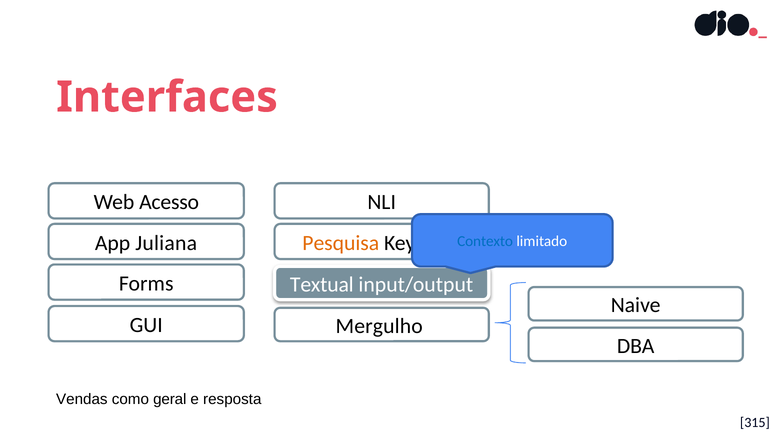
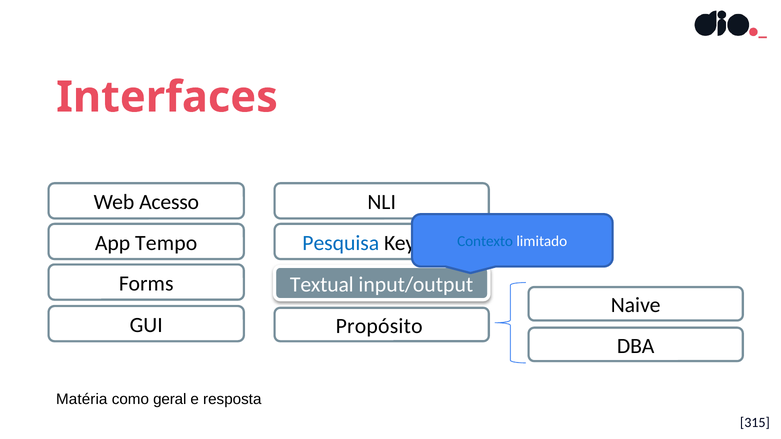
Juliana: Juliana -> Tempo
Pesquisa colour: orange -> blue
Mergulho: Mergulho -> Propósito
Vendas: Vendas -> Matéria
